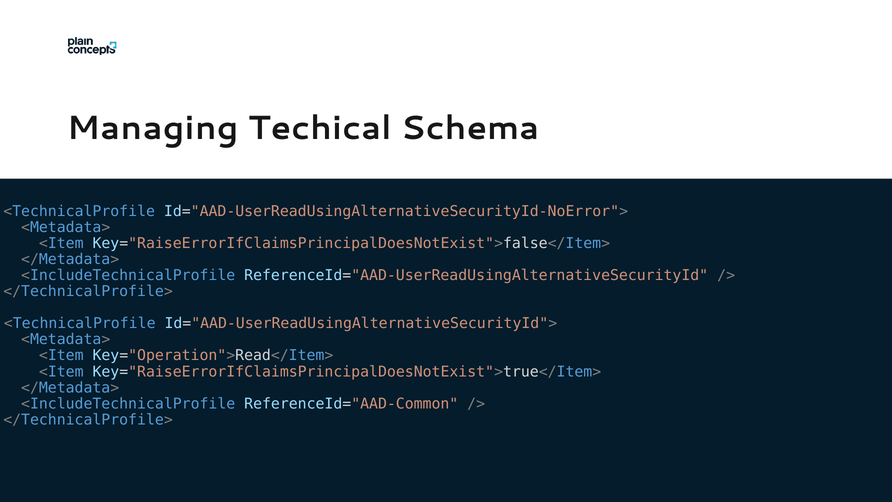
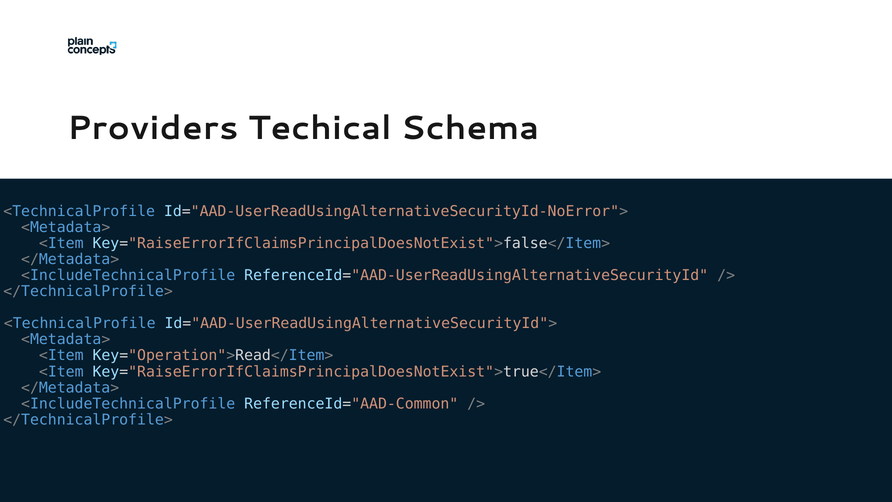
Managing: Managing -> Providers
